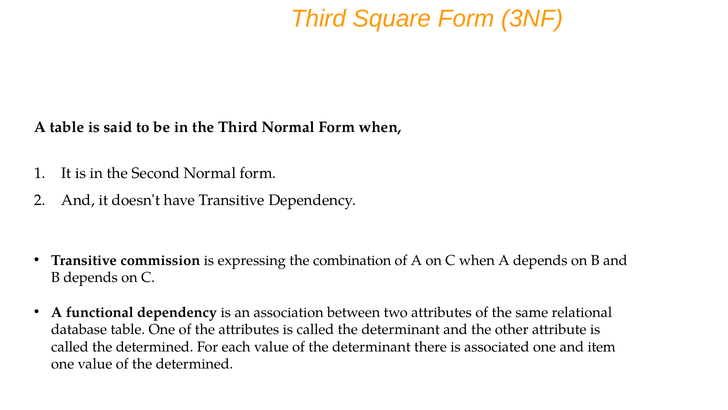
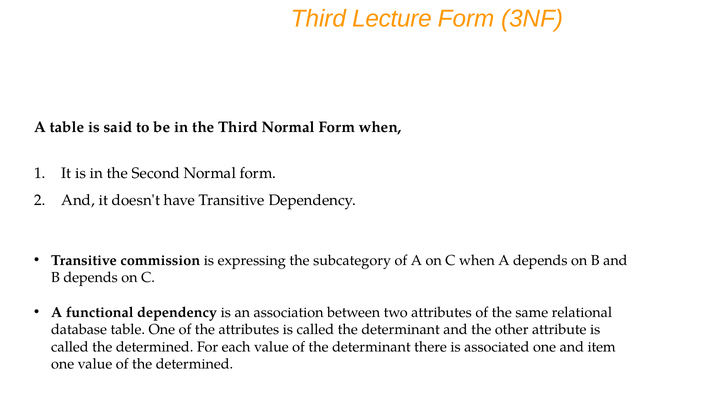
Square: Square -> Lecture
combination: combination -> subcategory
